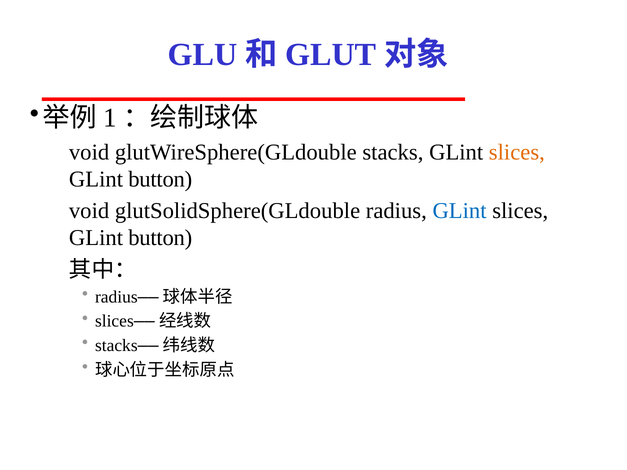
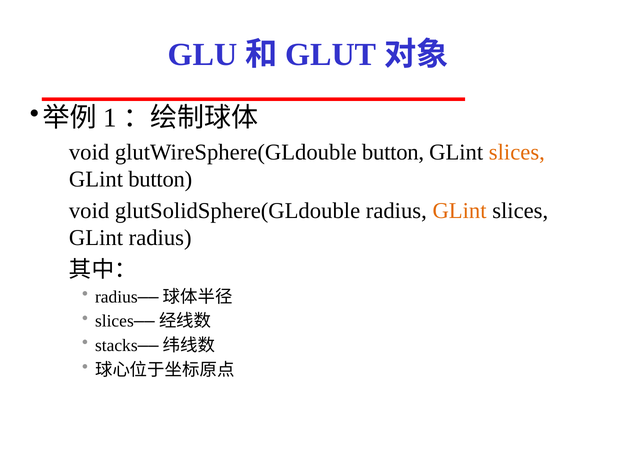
glutWireSphere(GLdouble stacks: stacks -> button
GLint at (460, 211) colour: blue -> orange
button at (160, 238): button -> radius
